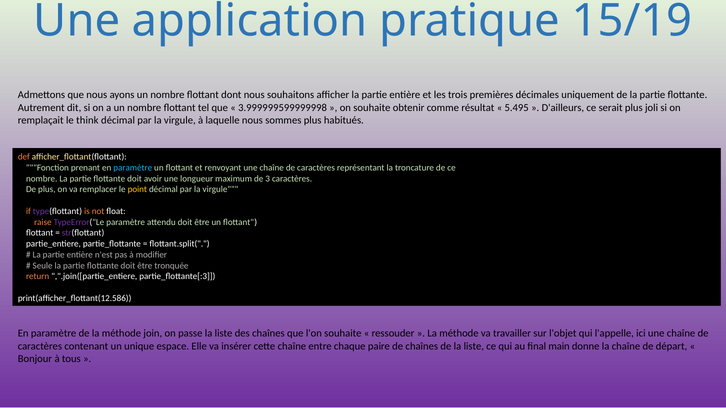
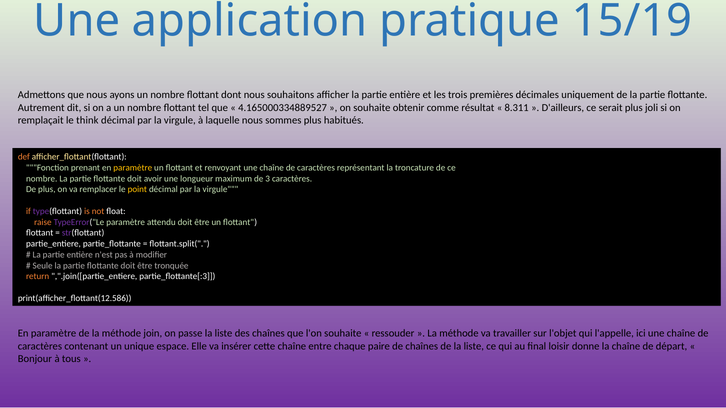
3.999999599999998: 3.999999599999998 -> 4.165000334889527
5.495: 5.495 -> 8.311
paramètre at (133, 168) colour: light blue -> yellow
main: main -> loisir
